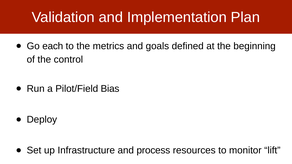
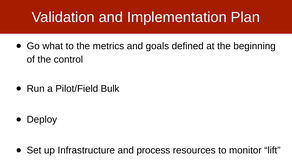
each: each -> what
Bias: Bias -> Bulk
